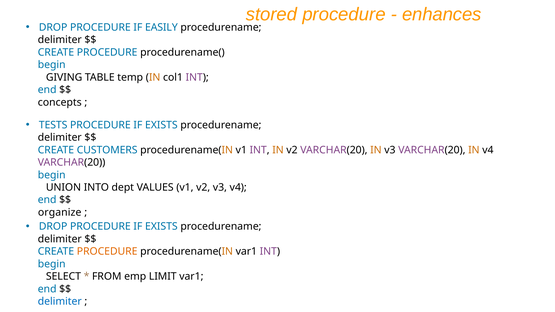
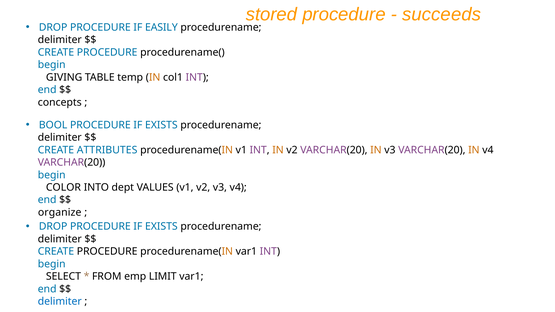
enhances: enhances -> succeeds
TESTS: TESTS -> BOOL
CUSTOMERS: CUSTOMERS -> ATTRIBUTES
UNION: UNION -> COLOR
PROCEDURE at (107, 252) colour: orange -> black
